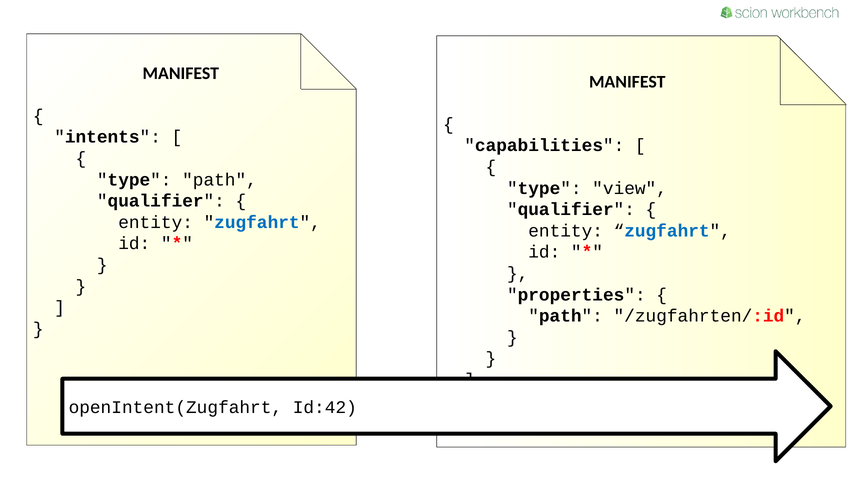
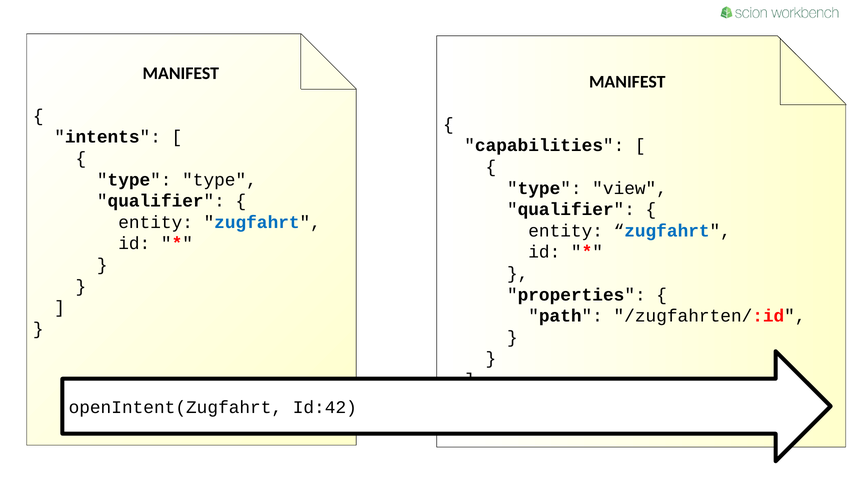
type path: path -> type
